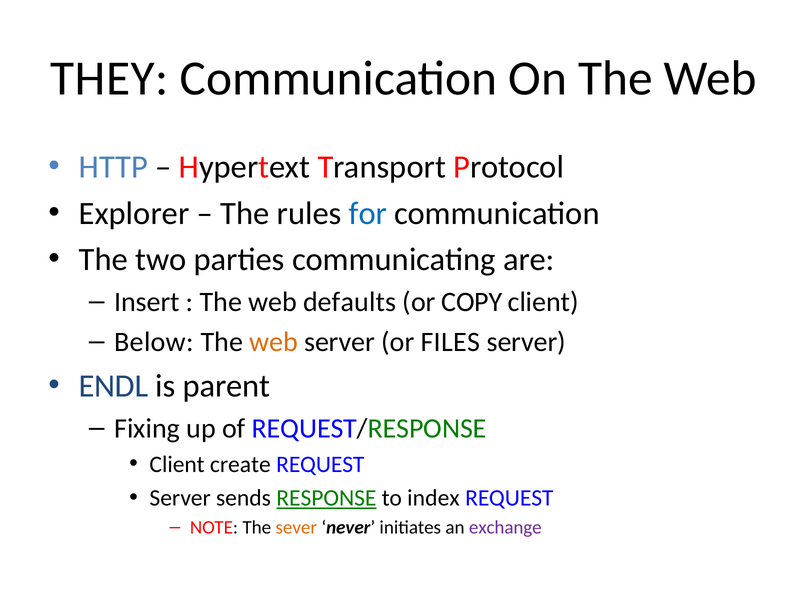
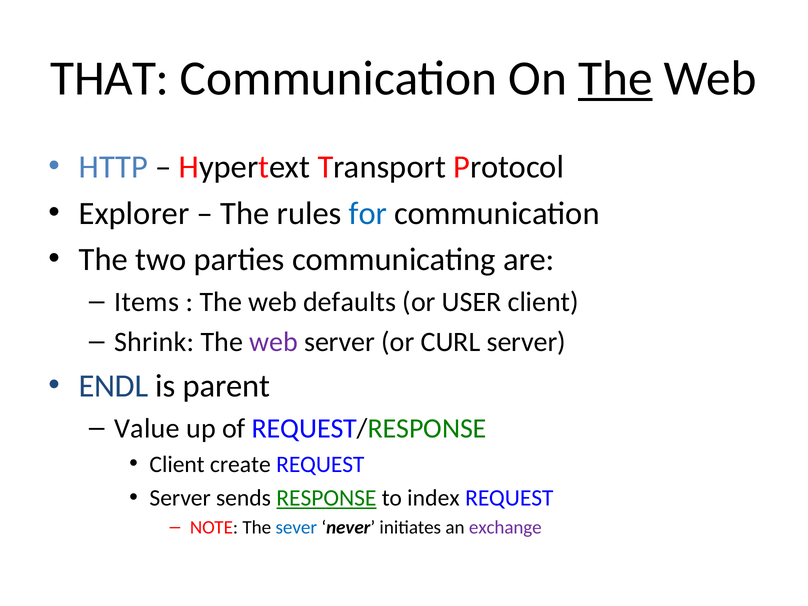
THEY: THEY -> THAT
The at (615, 78) underline: none -> present
Insert: Insert -> Items
COPY: COPY -> USER
Below: Below -> Shrink
web at (274, 342) colour: orange -> purple
FILES: FILES -> CURL
Fixing: Fixing -> Value
sever colour: orange -> blue
